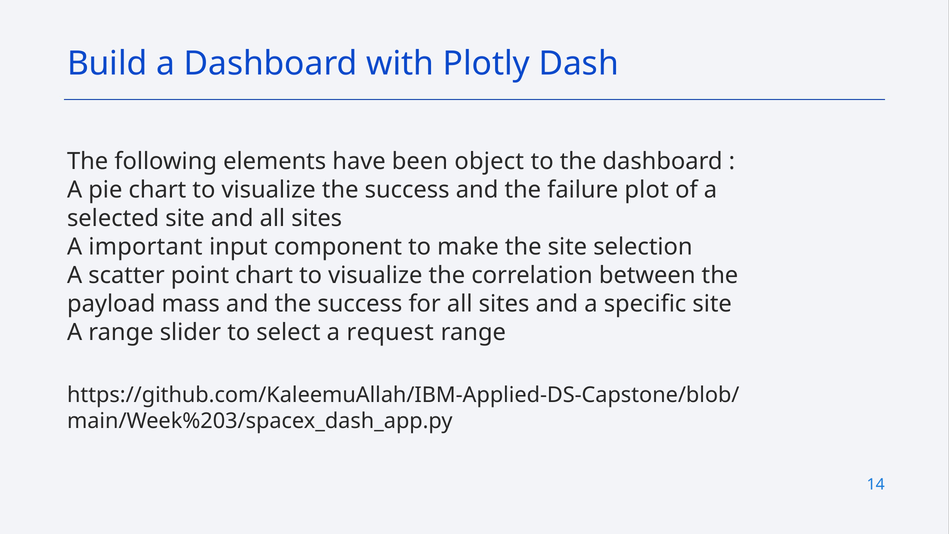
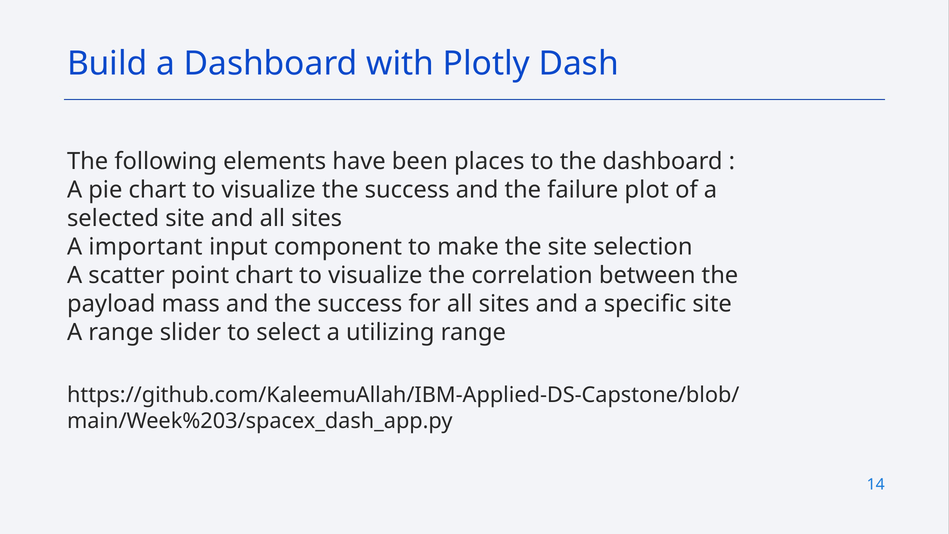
object: object -> places
request: request -> utilizing
